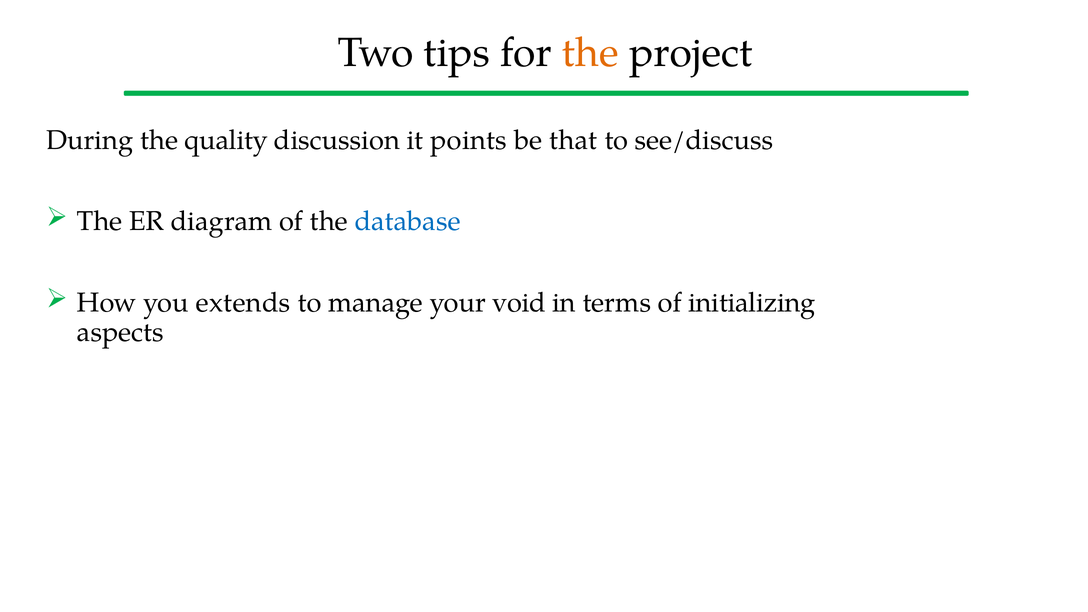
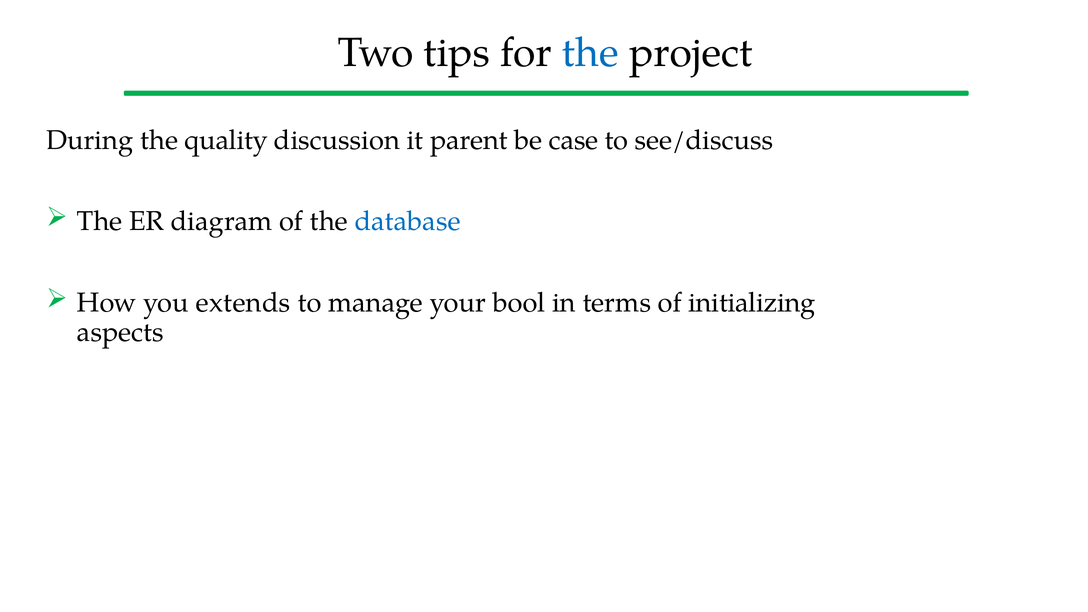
the at (590, 53) colour: orange -> blue
points: points -> parent
that: that -> case
void: void -> bool
